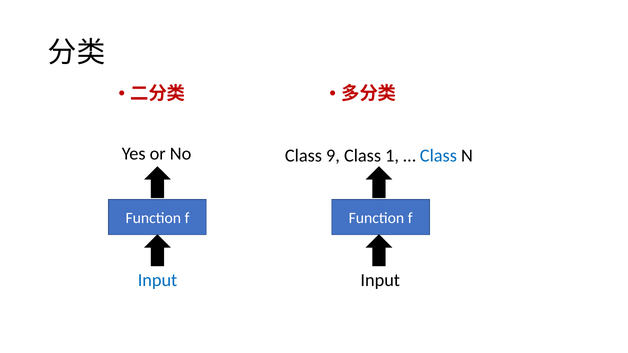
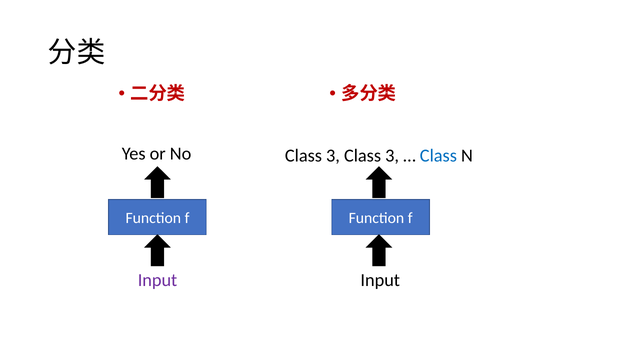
No Class 9: 9 -> 3
1 at (392, 156): 1 -> 3
Input at (157, 281) colour: blue -> purple
